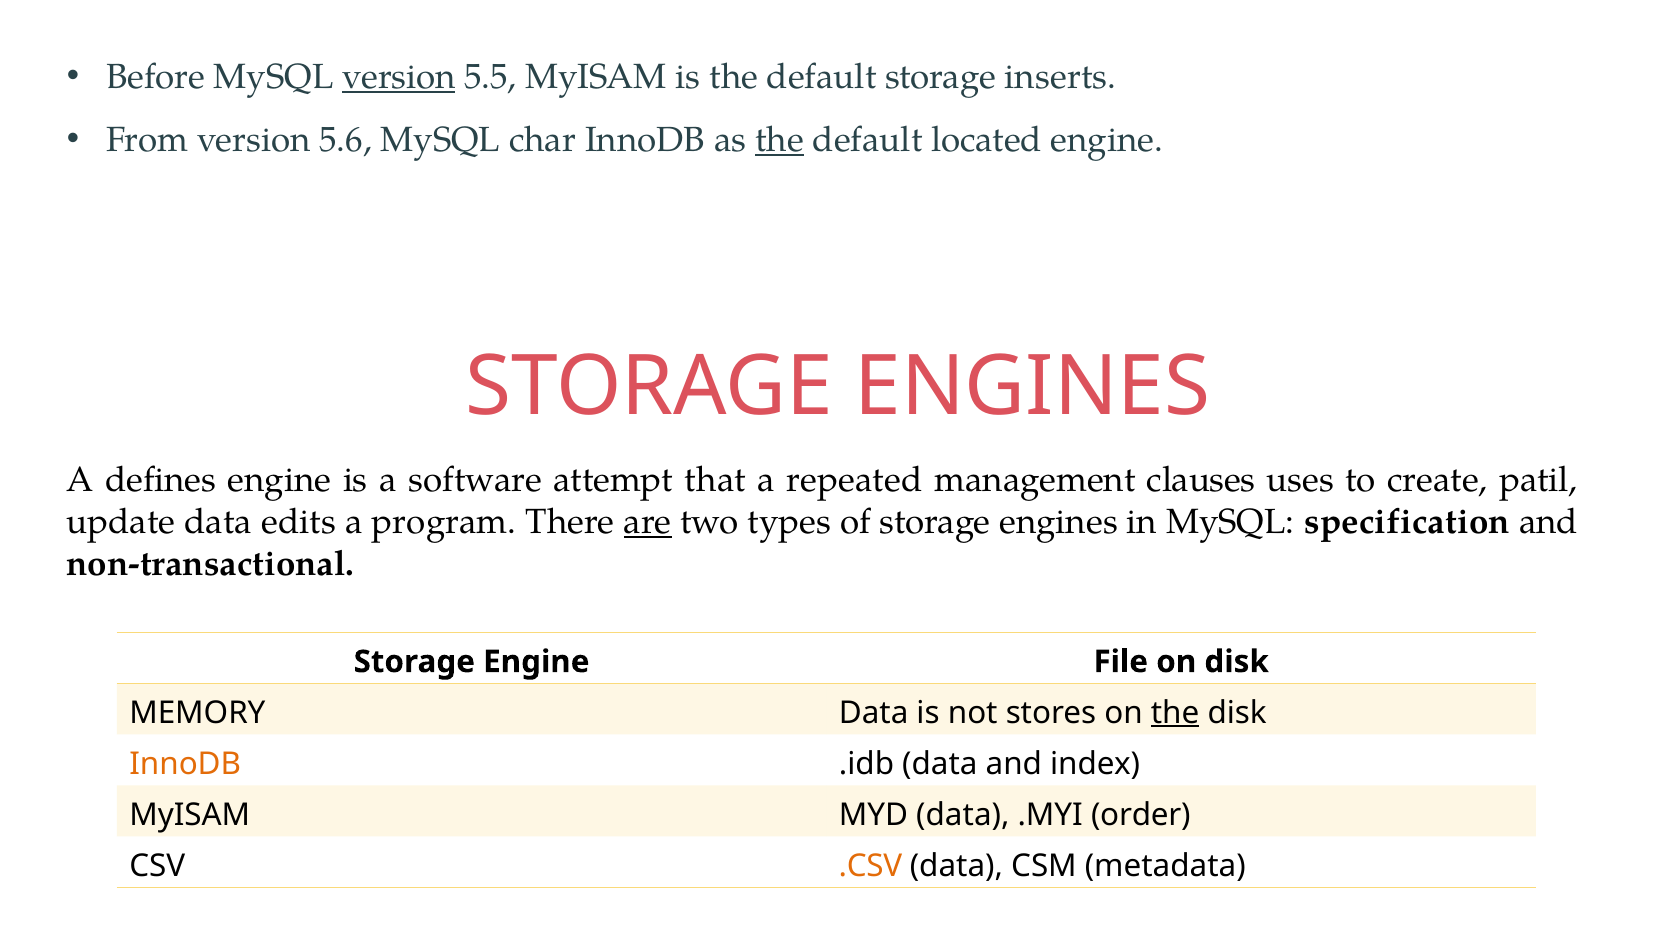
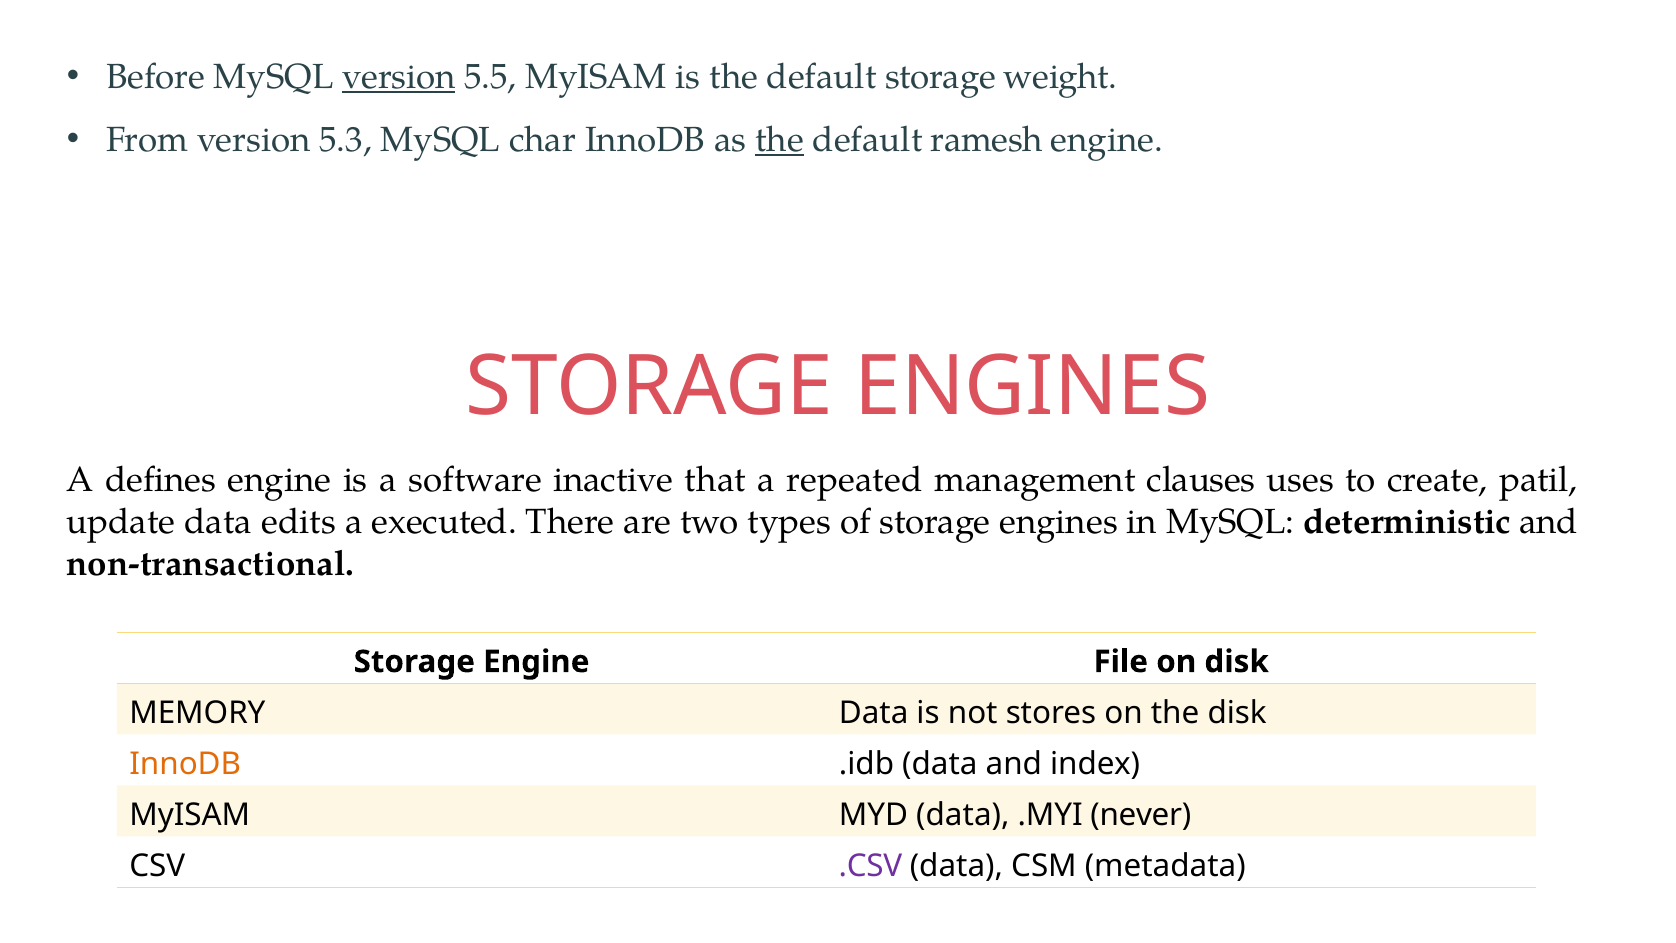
inserts: inserts -> weight
5.6: 5.6 -> 5.3
located: located -> ramesh
attempt: attempt -> inactive
program: program -> executed
are underline: present -> none
specification: specification -> deterministic
the at (1175, 713) underline: present -> none
order: order -> never
.CSV colour: orange -> purple
